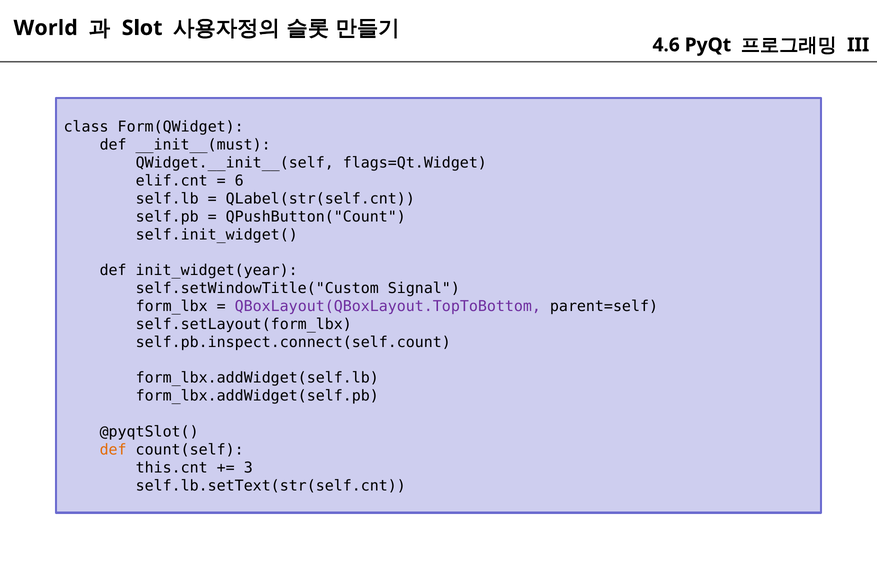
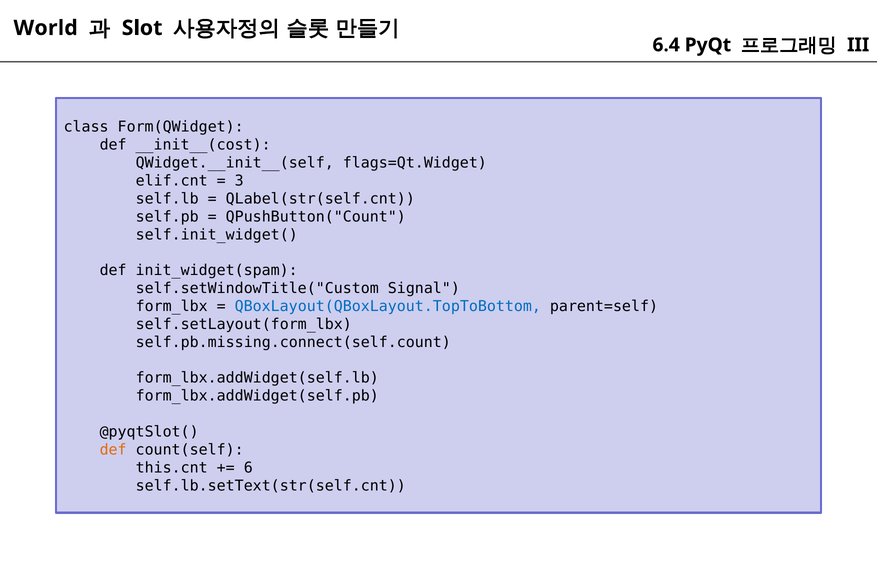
4.6: 4.6 -> 6.4
__init__(must: __init__(must -> __init__(cost
6: 6 -> 3
init_widget(year: init_widget(year -> init_widget(spam
QBoxLayout(QBoxLayout.TopToBottom colour: purple -> blue
self.pb.inspect.connect(self.count: self.pb.inspect.connect(self.count -> self.pb.missing.connect(self.count
3: 3 -> 6
